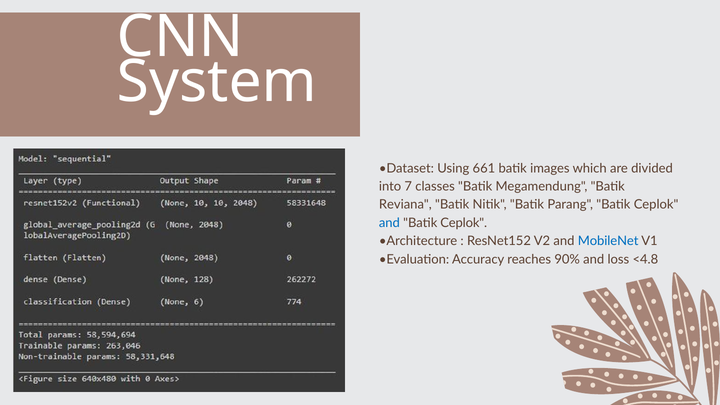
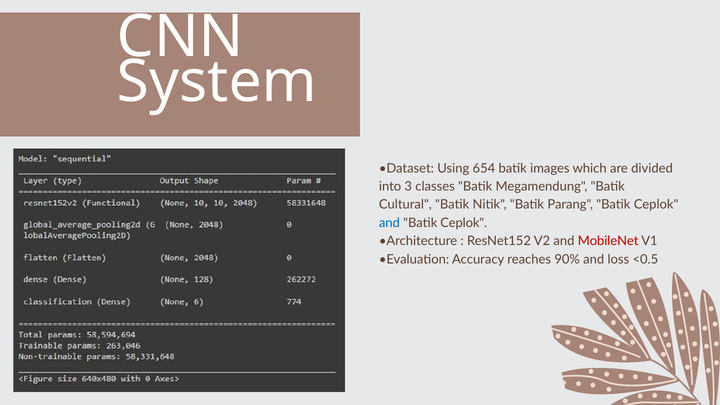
661: 661 -> 654
7: 7 -> 3
Reviana: Reviana -> Cultural
MobileNet colour: blue -> red
<4.8: <4.8 -> <0.5
